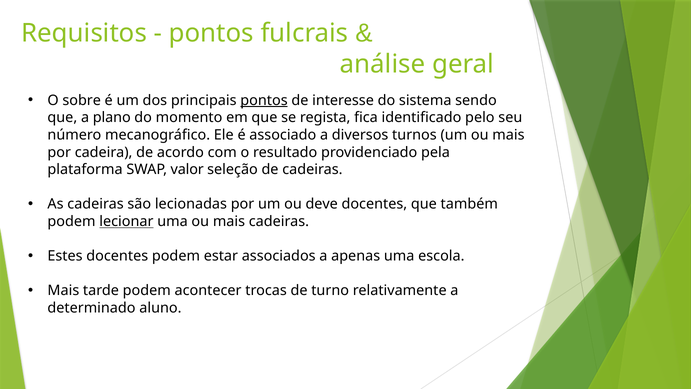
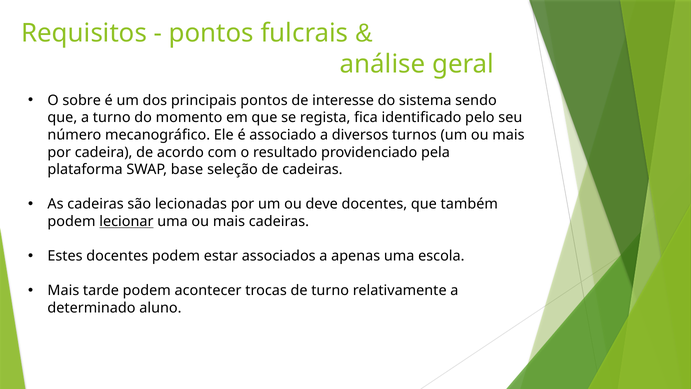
pontos at (264, 100) underline: present -> none
a plano: plano -> turno
valor: valor -> base
